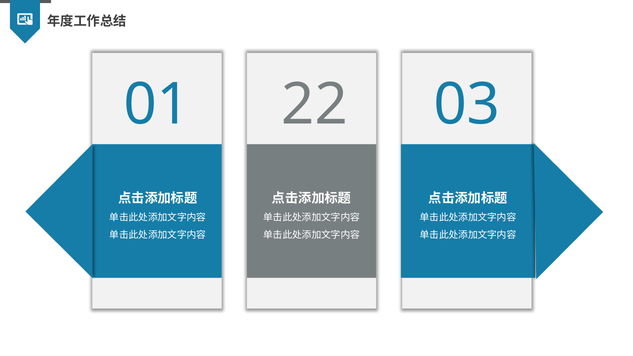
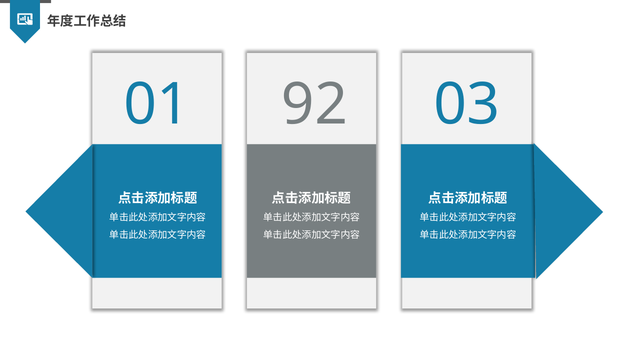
22: 22 -> 92
